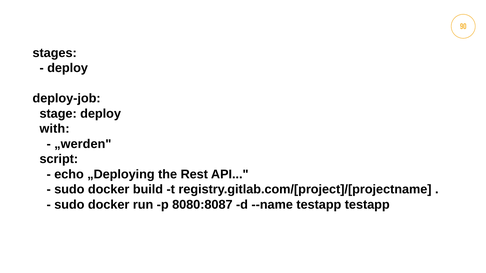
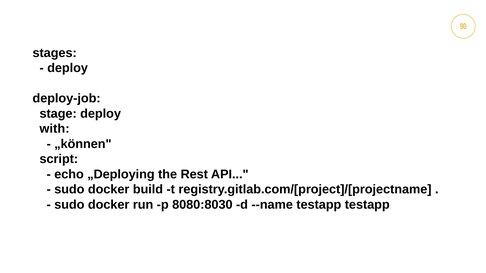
„werden: „werden -> „können
8080:8087: 8080:8087 -> 8080:8030
